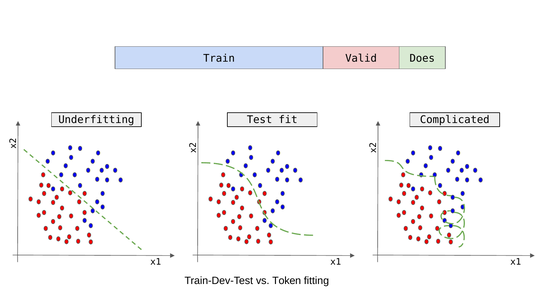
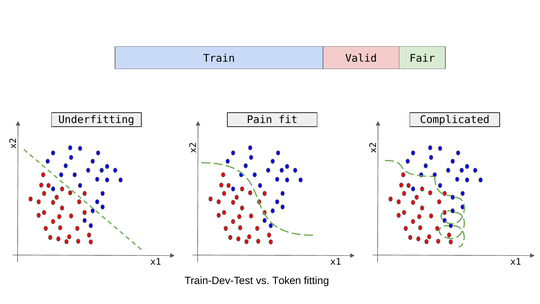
Does: Does -> Fair
Test: Test -> Pain
